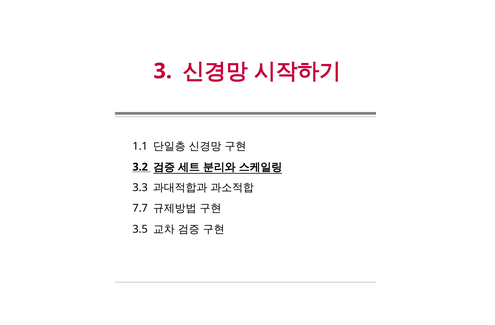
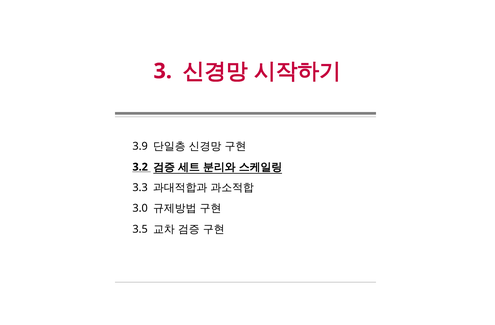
1.1: 1.1 -> 3.9
7.7: 7.7 -> 3.0
